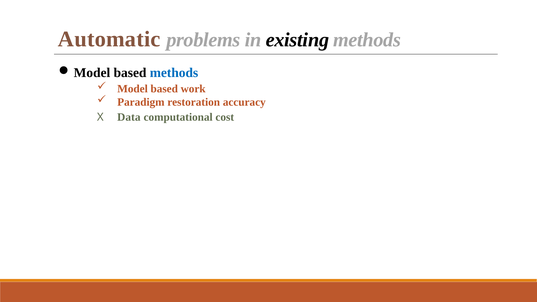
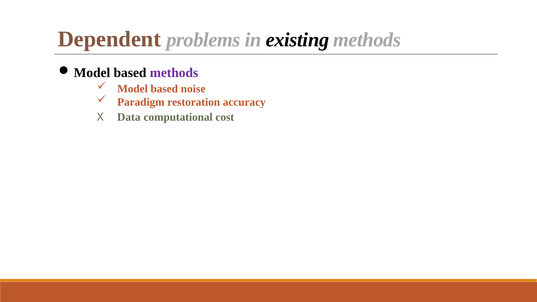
Automatic: Automatic -> Dependent
methods at (174, 73) colour: blue -> purple
work: work -> noise
